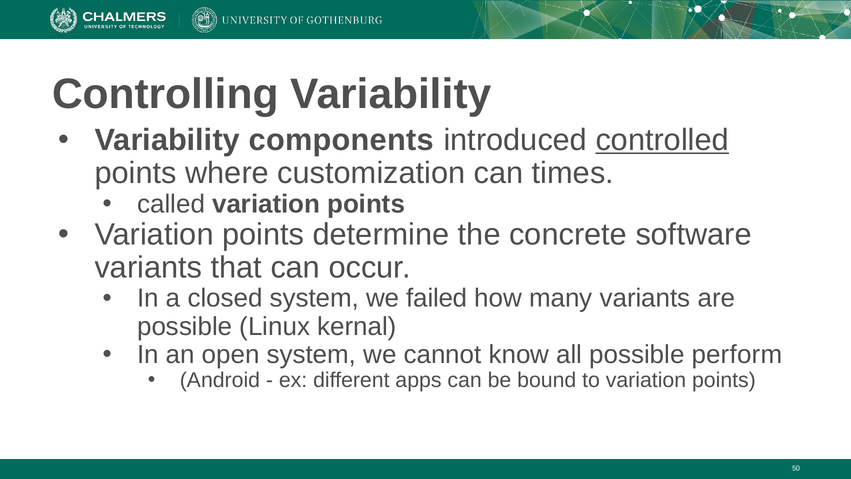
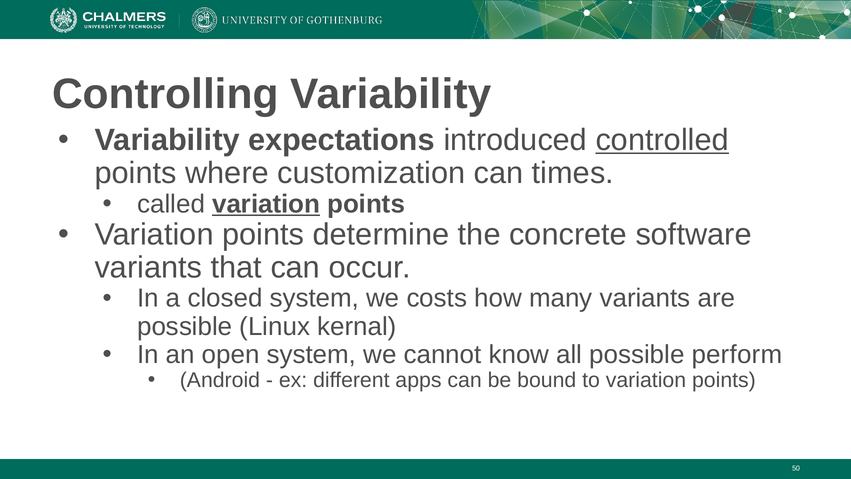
components: components -> expectations
variation at (266, 204) underline: none -> present
failed: failed -> costs
